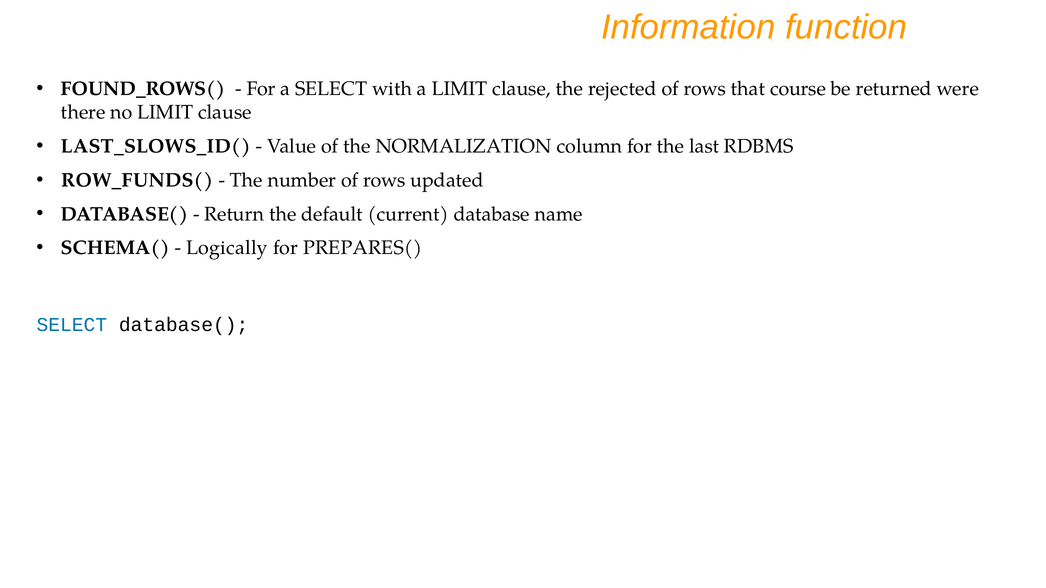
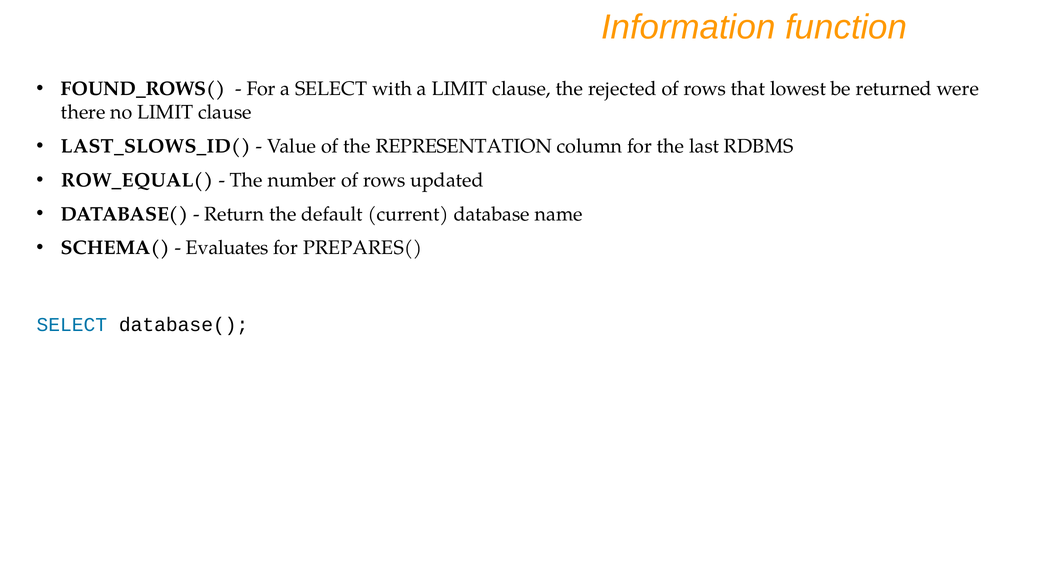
course: course -> lowest
NORMALIZATION: NORMALIZATION -> REPRESENTATION
ROW_FUNDS(: ROW_FUNDS( -> ROW_EQUAL(
Logically: Logically -> Evaluates
